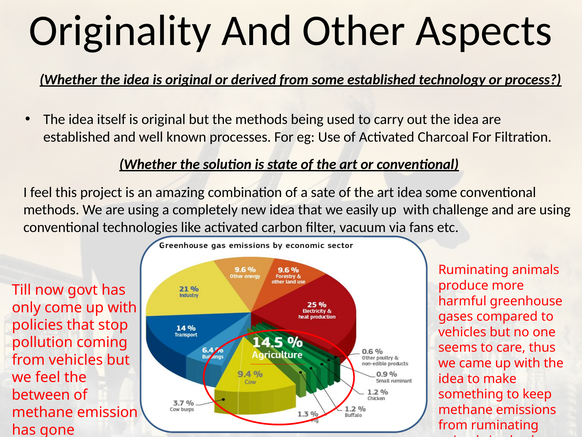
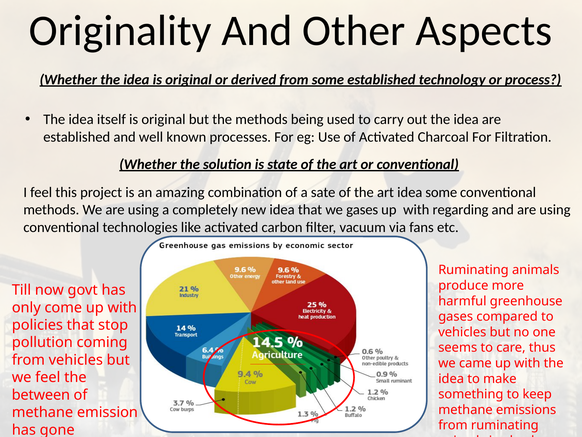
we easily: easily -> gases
challenge: challenge -> regarding
